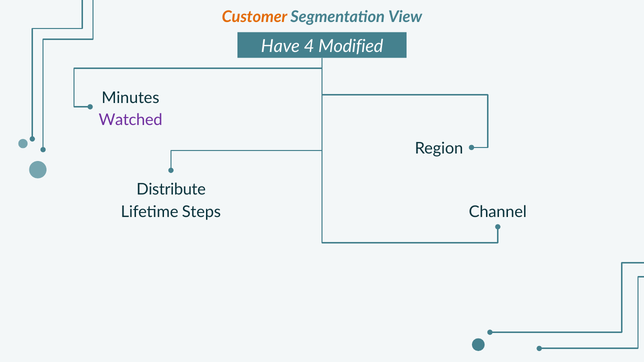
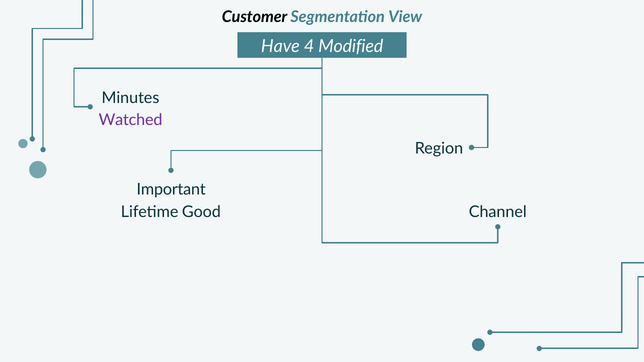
Customer colour: orange -> black
Distribute: Distribute -> Important
Steps: Steps -> Good
